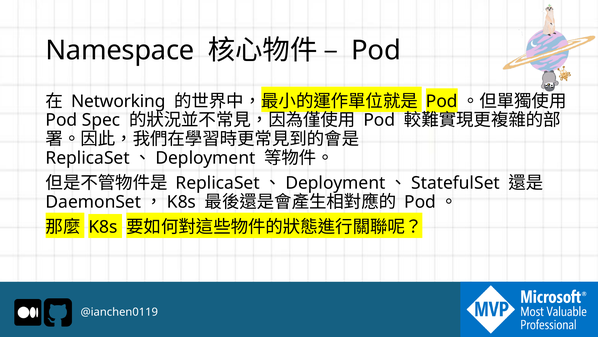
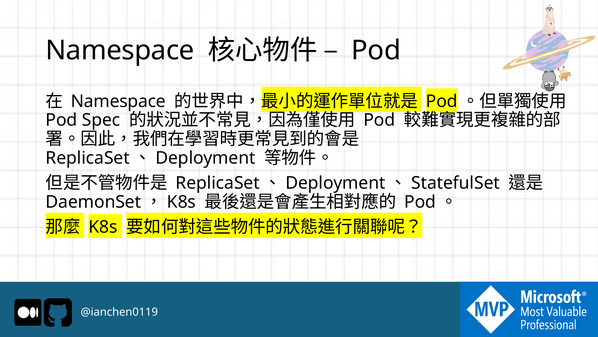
Networking at (118, 101): Networking -> Namespace
